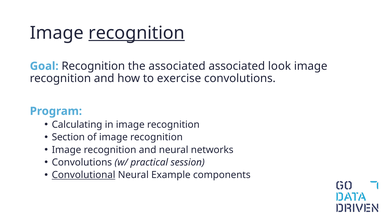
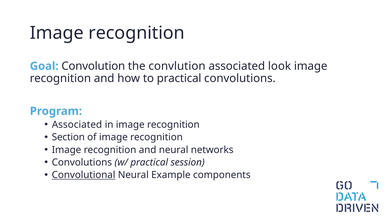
recognition at (137, 33) underline: present -> none
Goal Recognition: Recognition -> Convolution
the associated: associated -> convlution
to exercise: exercise -> practical
Calculating at (77, 125): Calculating -> Associated
